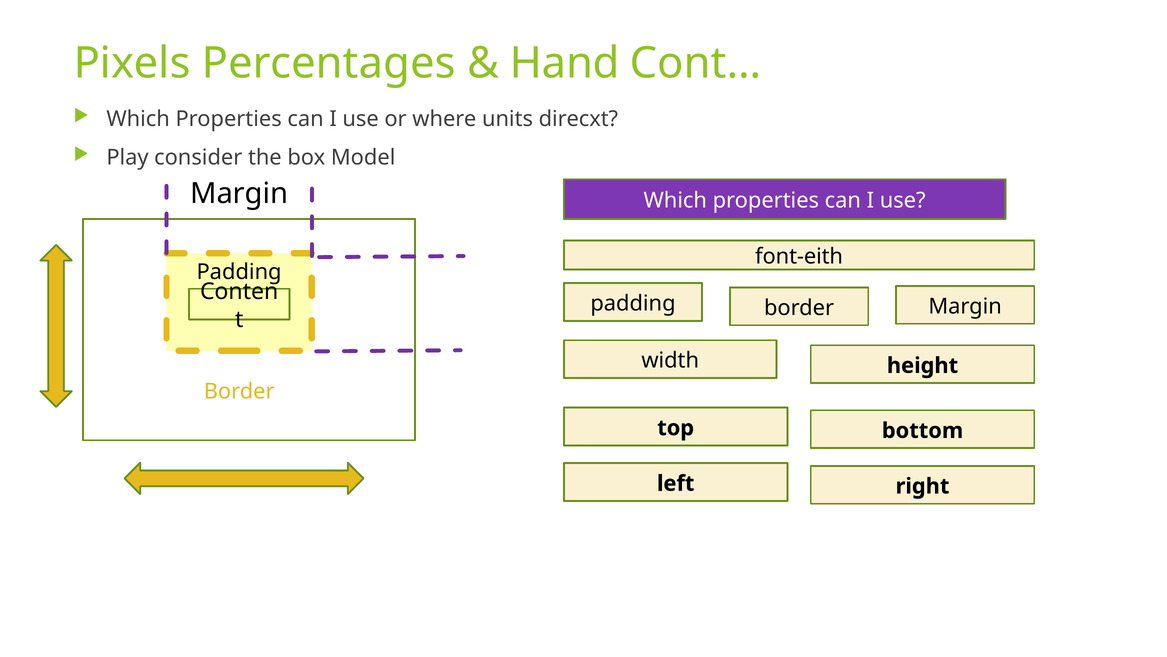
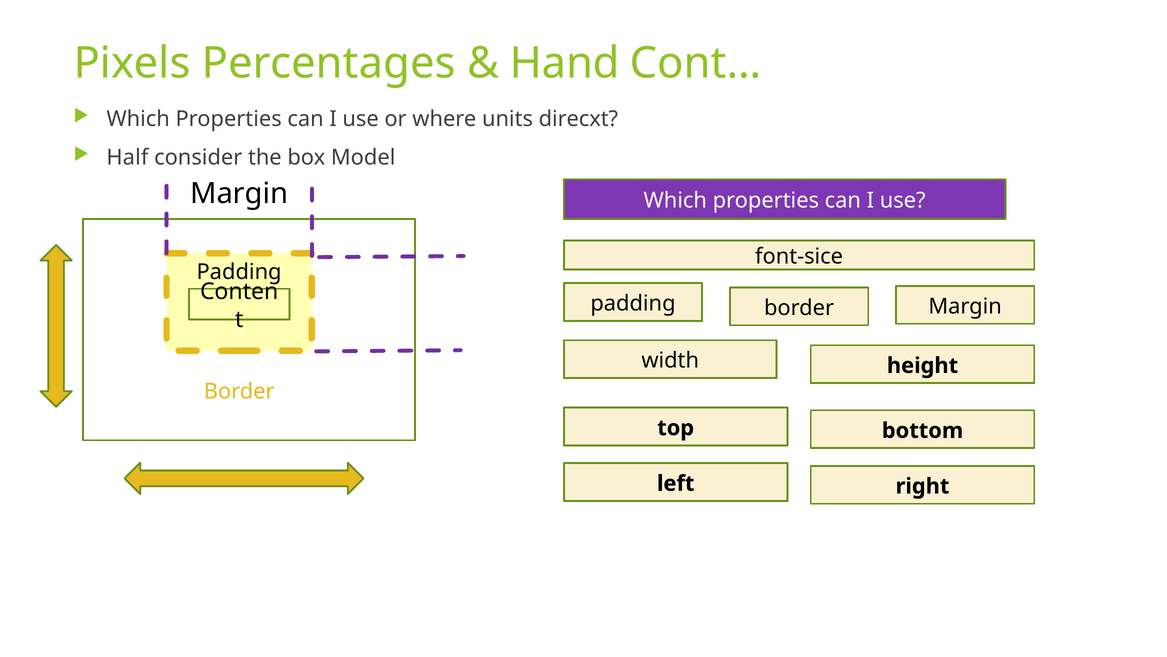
Play: Play -> Half
font-eith: font-eith -> font-sice
